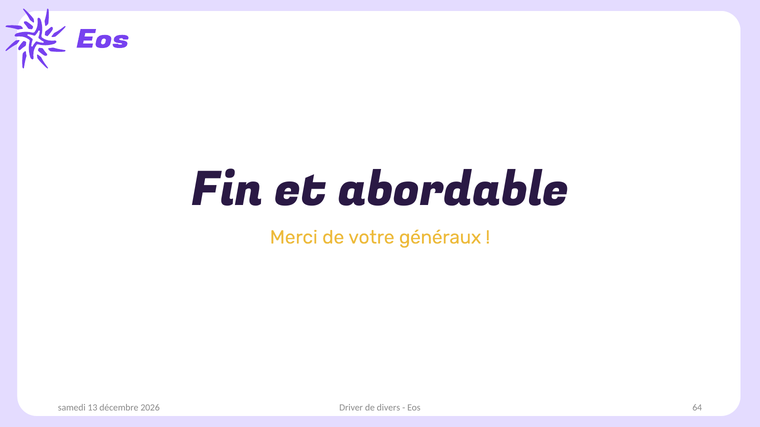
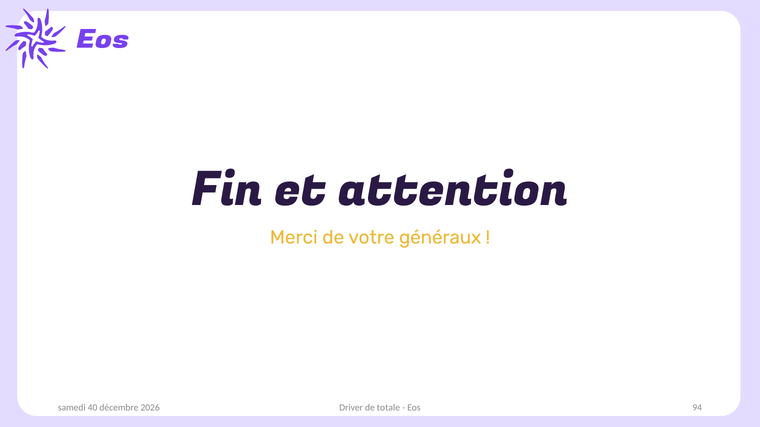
abordable: abordable -> attention
13: 13 -> 40
divers: divers -> totale
64: 64 -> 94
